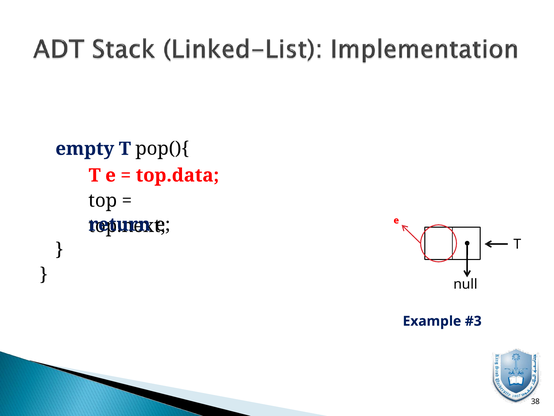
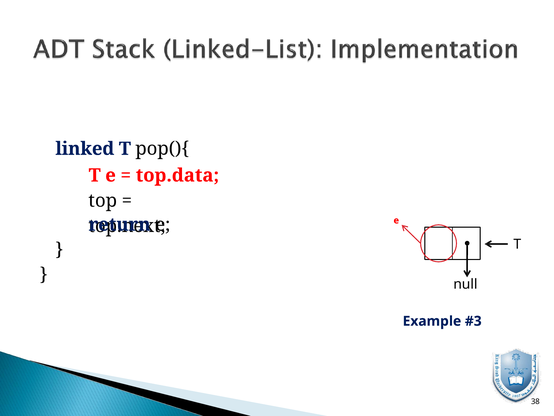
empty: empty -> linked
